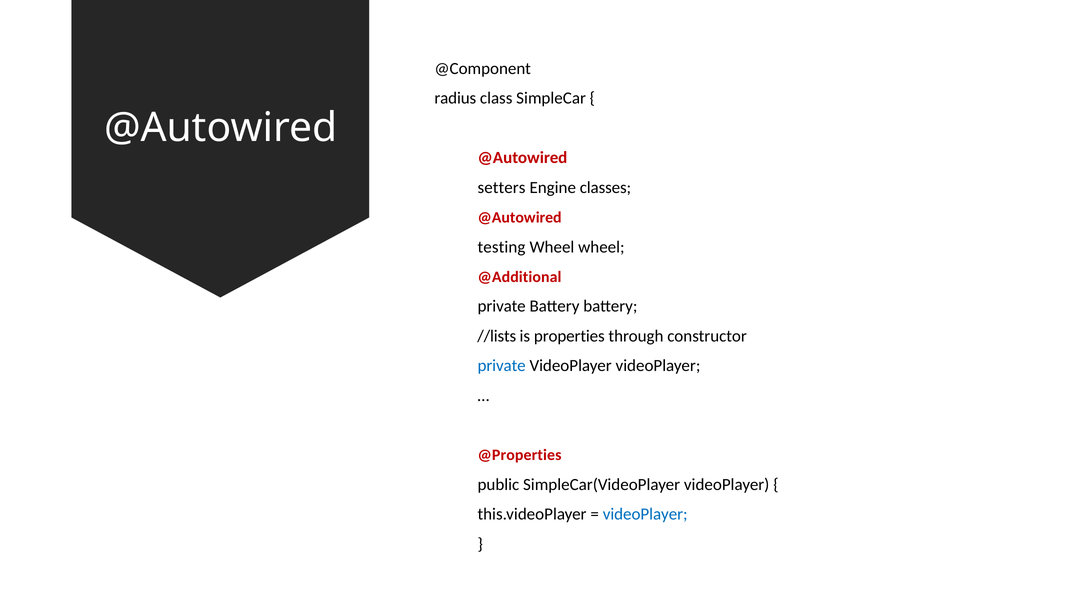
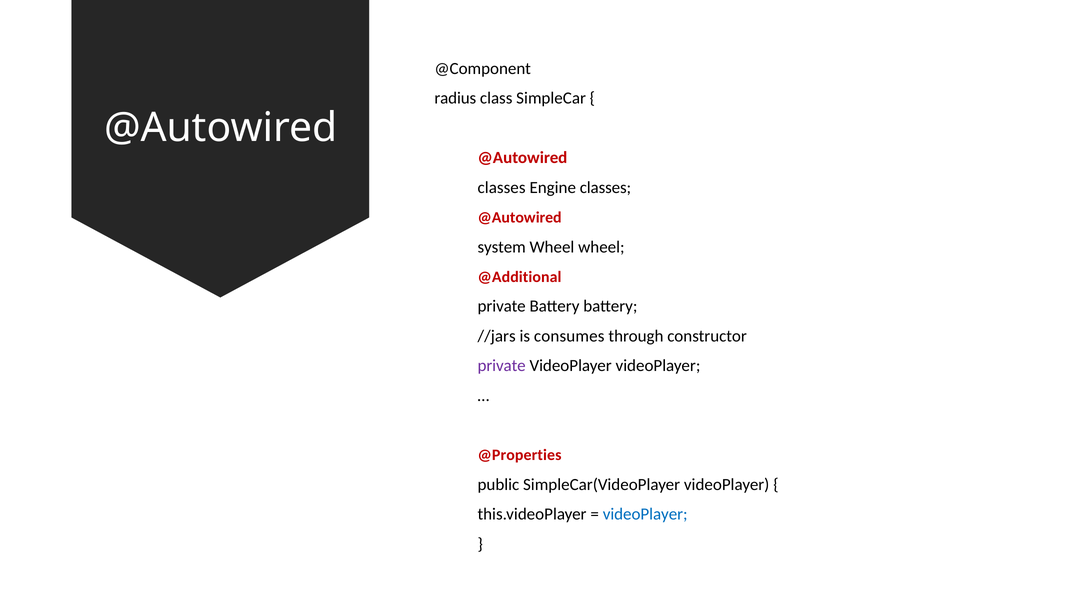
setters at (502, 188): setters -> classes
testing: testing -> system
//lists: //lists -> //jars
properties: properties -> consumes
private at (502, 366) colour: blue -> purple
